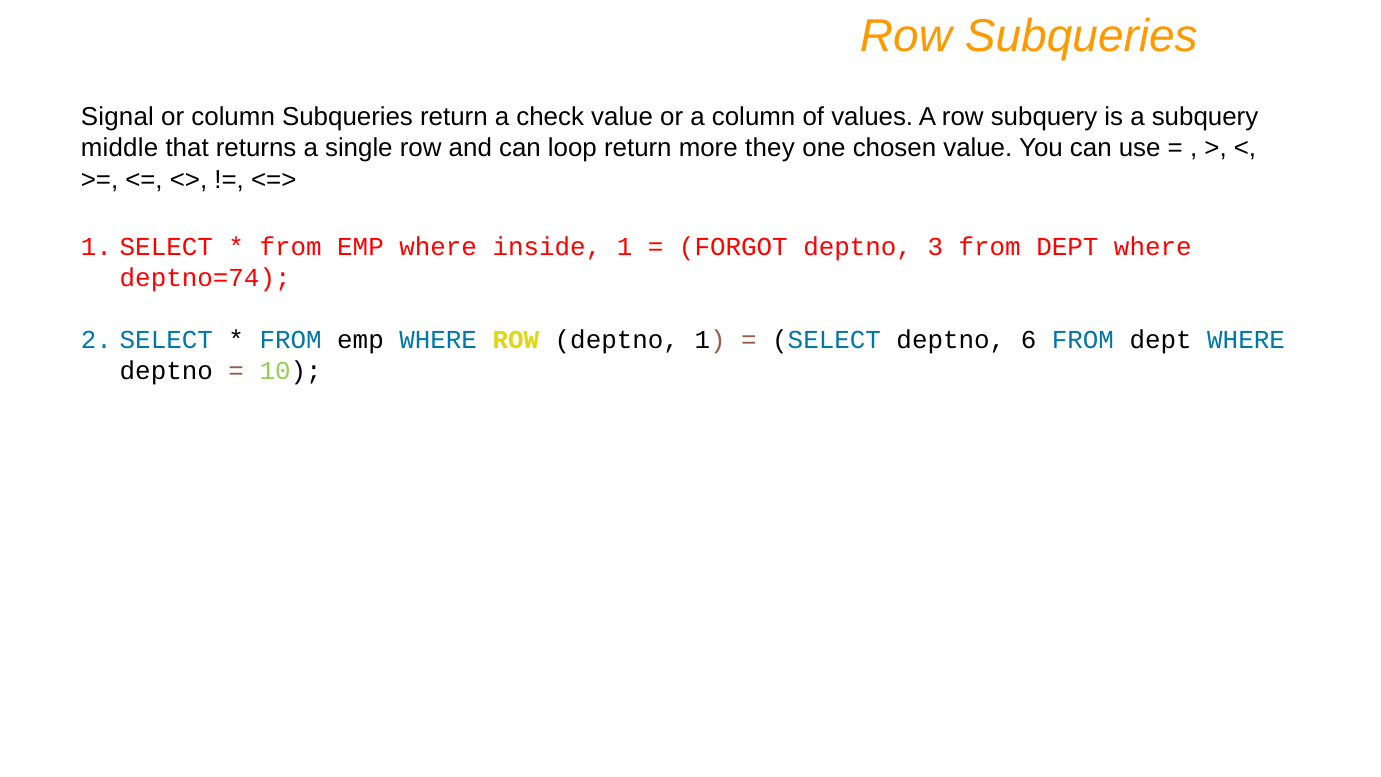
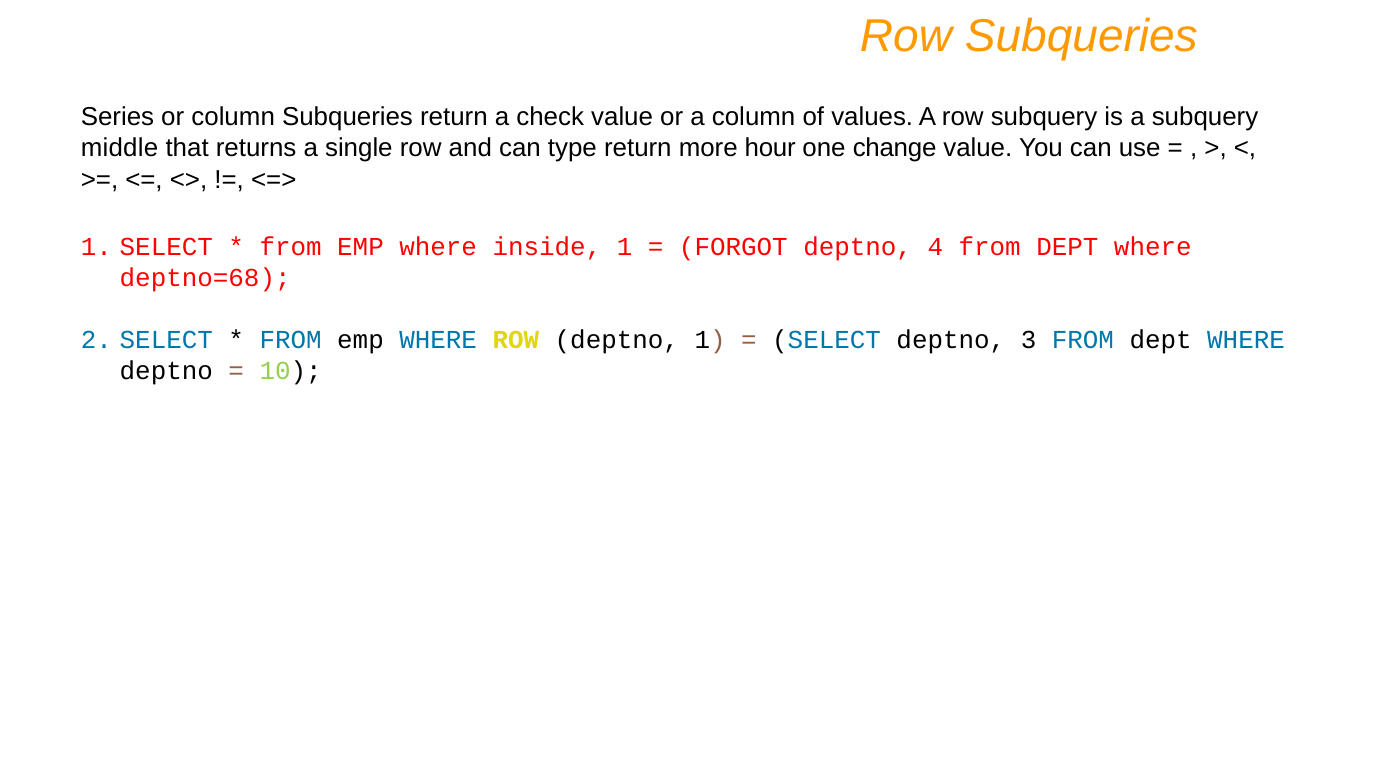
Signal: Signal -> Series
loop: loop -> type
they: they -> hour
chosen: chosen -> change
3: 3 -> 4
deptno=74: deptno=74 -> deptno=68
6: 6 -> 3
